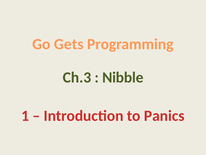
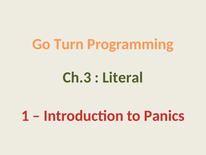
Gets: Gets -> Turn
Nibble: Nibble -> Literal
